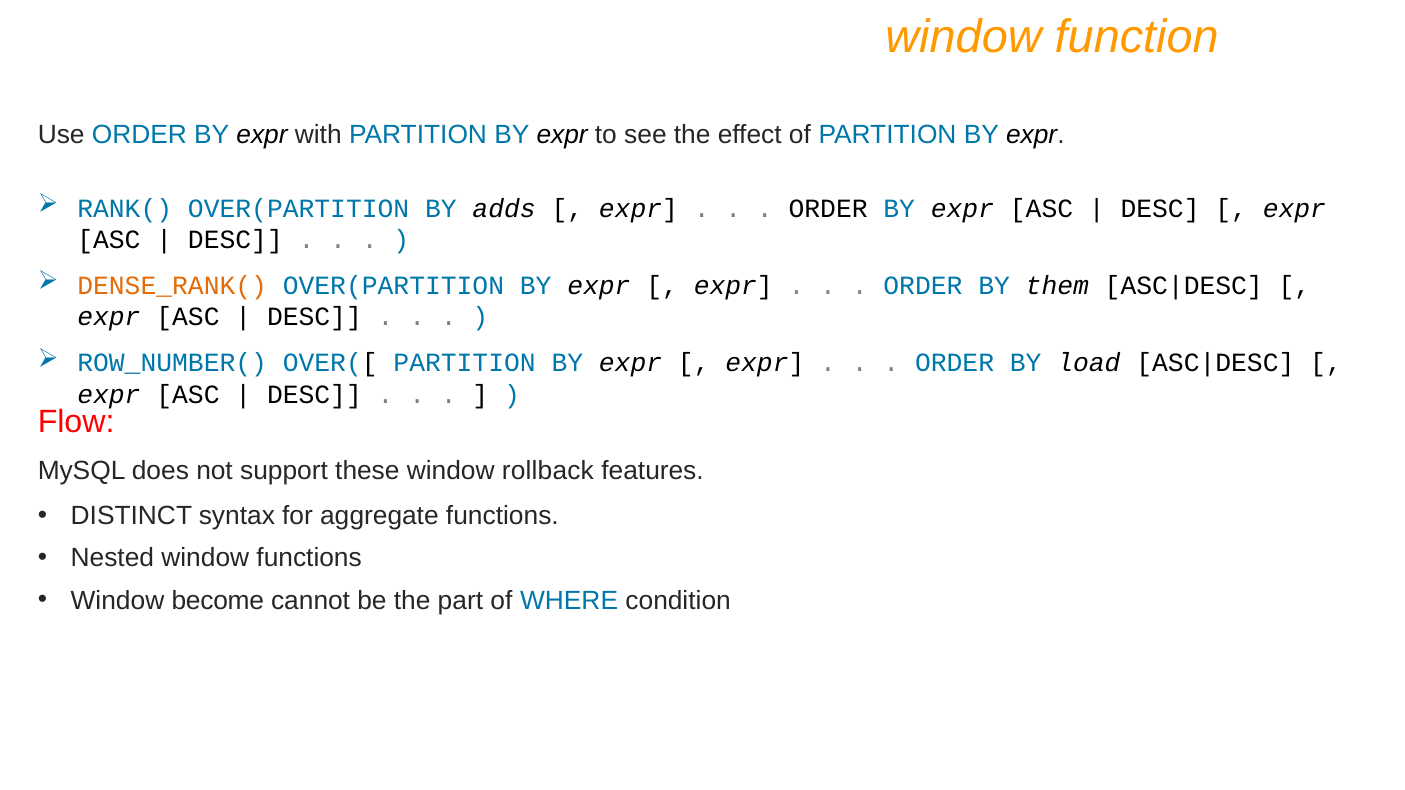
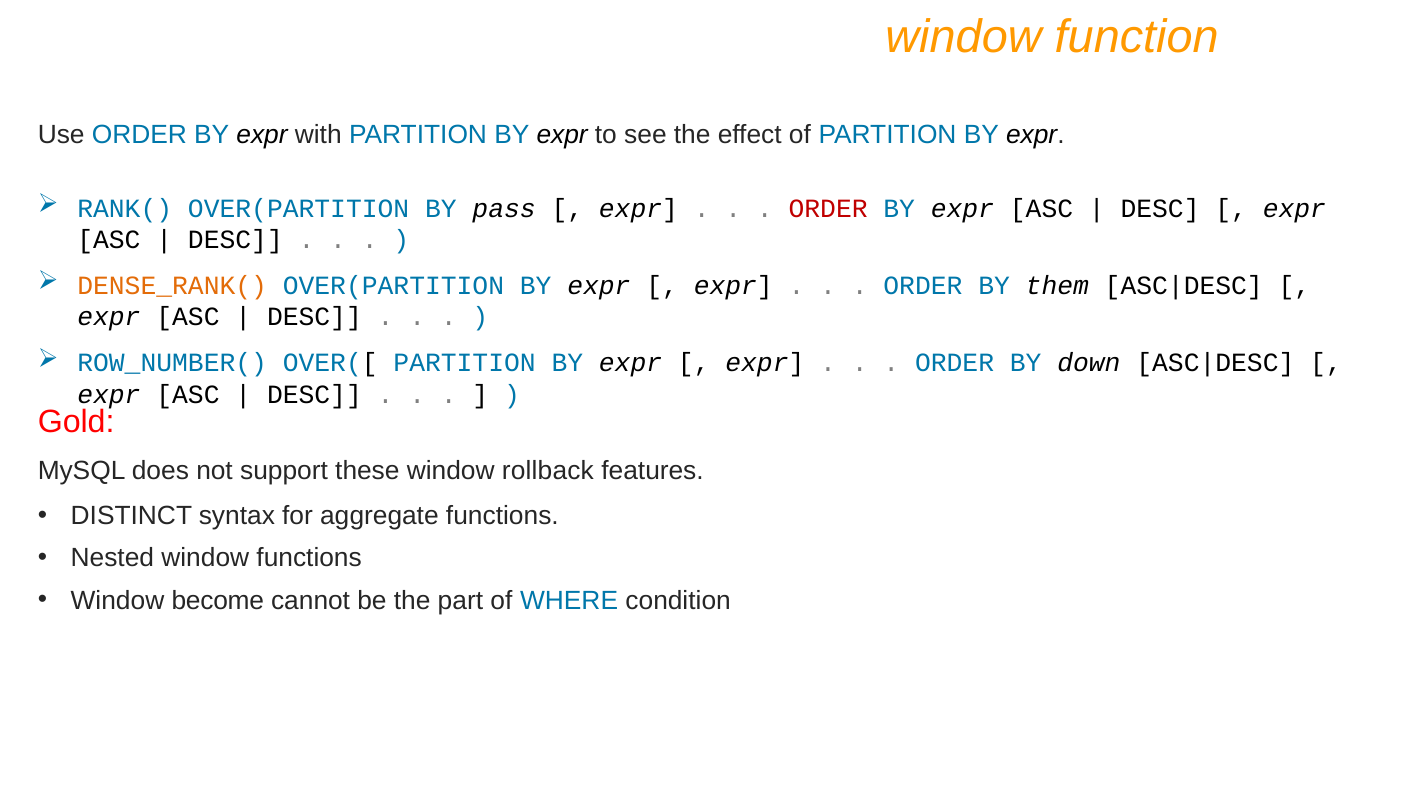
adds: adds -> pass
ORDER at (828, 208) colour: black -> red
load: load -> down
Flow: Flow -> Gold
